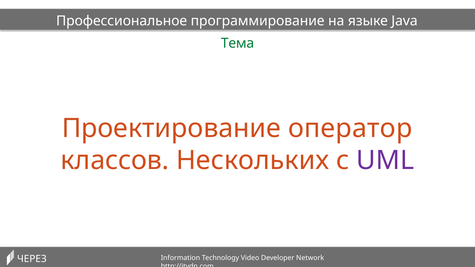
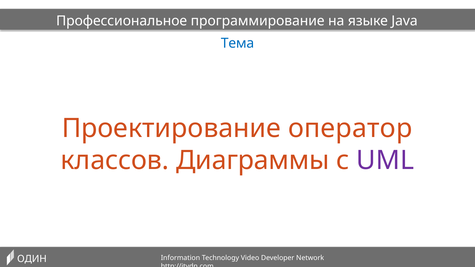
Тема colour: green -> blue
Нескольких: Нескольких -> Диаграммы
ЧЕРЕЗ: ЧЕРЕЗ -> ОДИН
